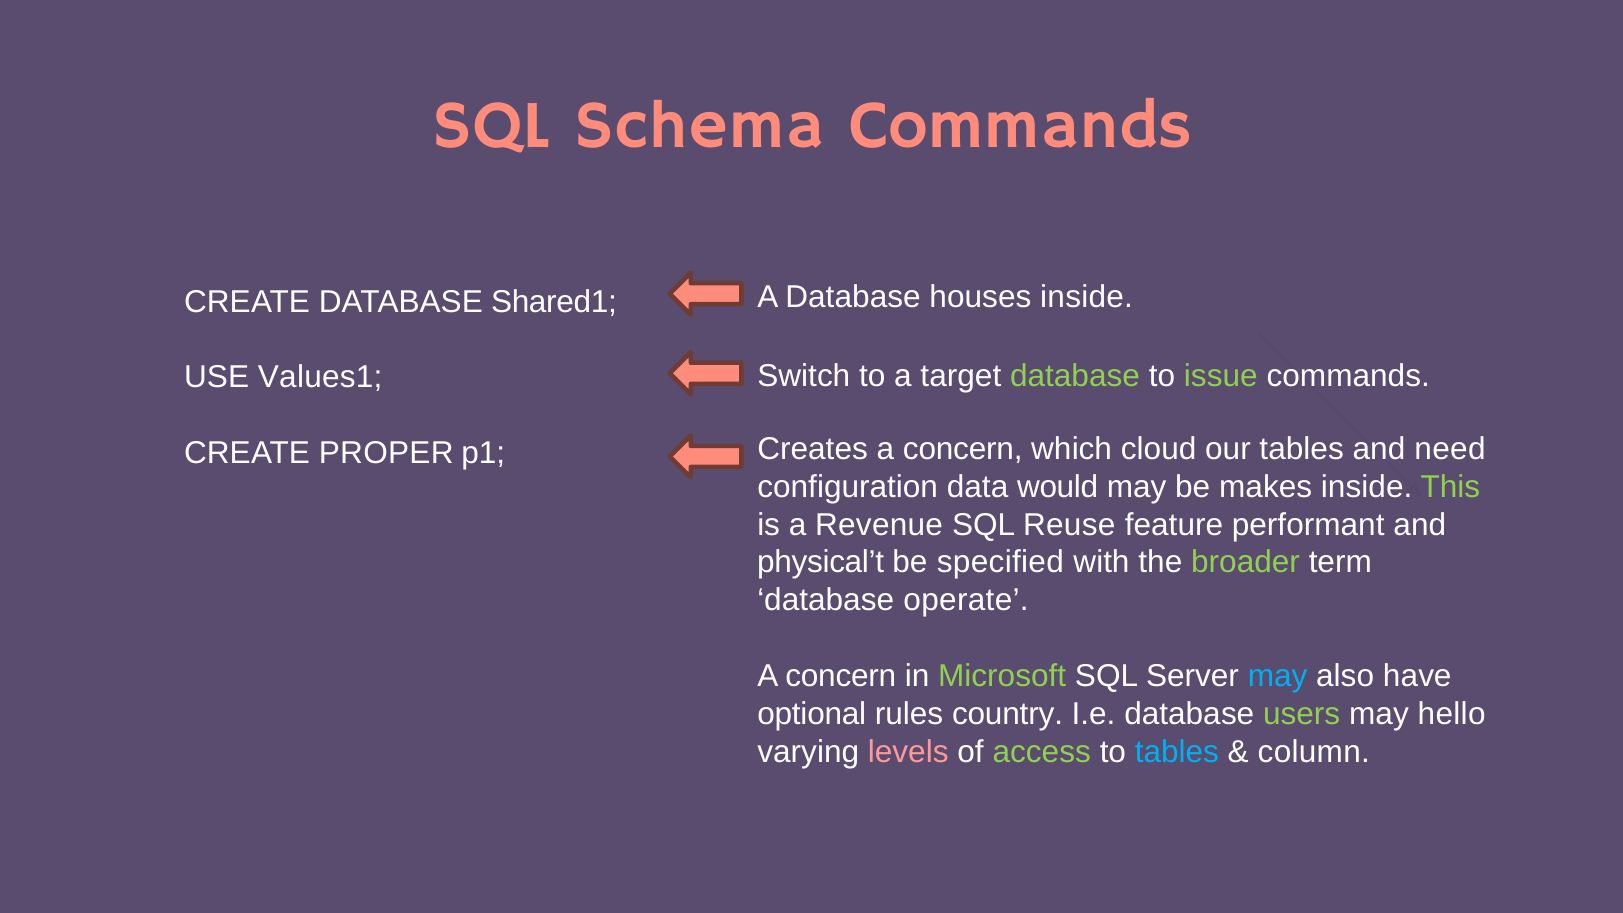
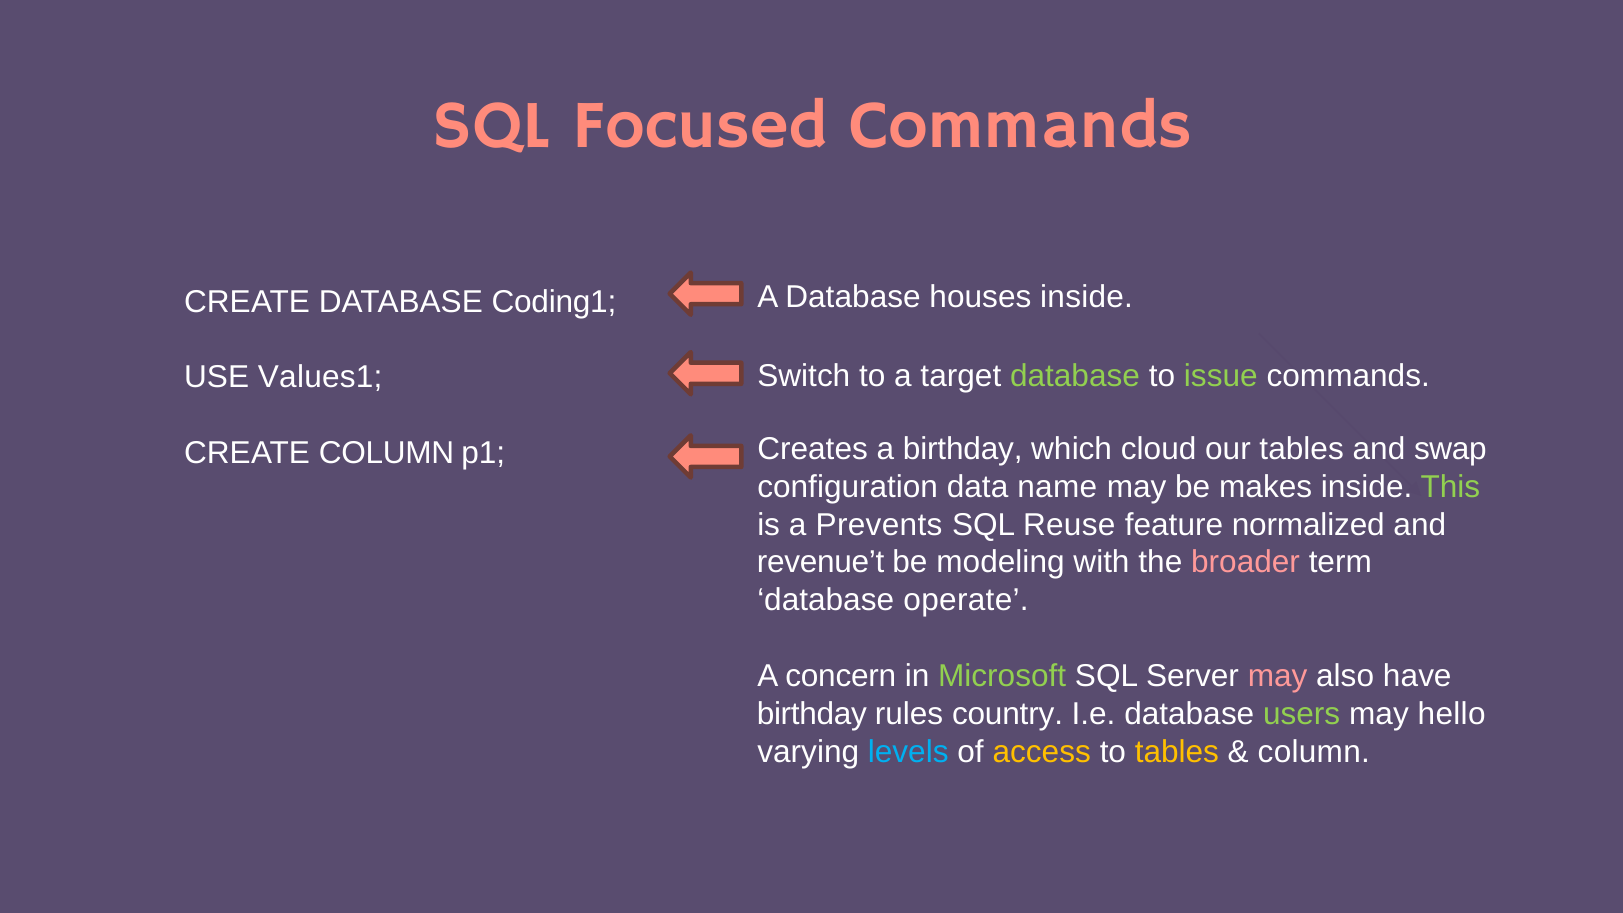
Schema: Schema -> Focused
Shared1: Shared1 -> Coding1
Creates a concern: concern -> birthday
need: need -> swap
CREATE PROPER: PROPER -> COLUMN
would: would -> name
Revenue: Revenue -> Prevents
performant: performant -> normalized
physical’t: physical’t -> revenue’t
specified: specified -> modeling
broader colour: light green -> pink
may at (1278, 676) colour: light blue -> pink
optional at (812, 714): optional -> birthday
levels colour: pink -> light blue
access colour: light green -> yellow
tables at (1177, 752) colour: light blue -> yellow
